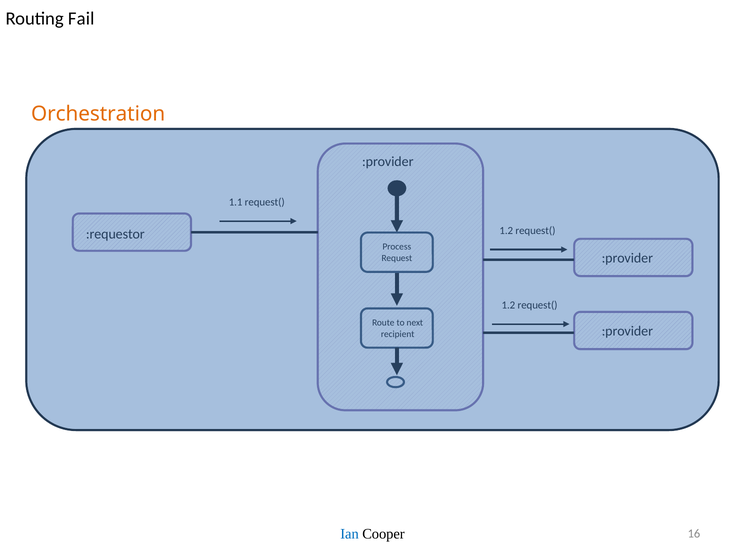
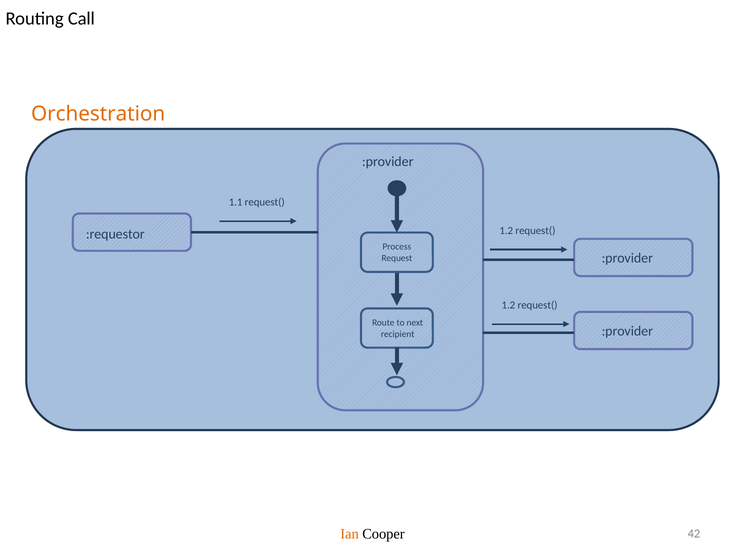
Fail: Fail -> Call
Ian colour: blue -> orange
16: 16 -> 42
